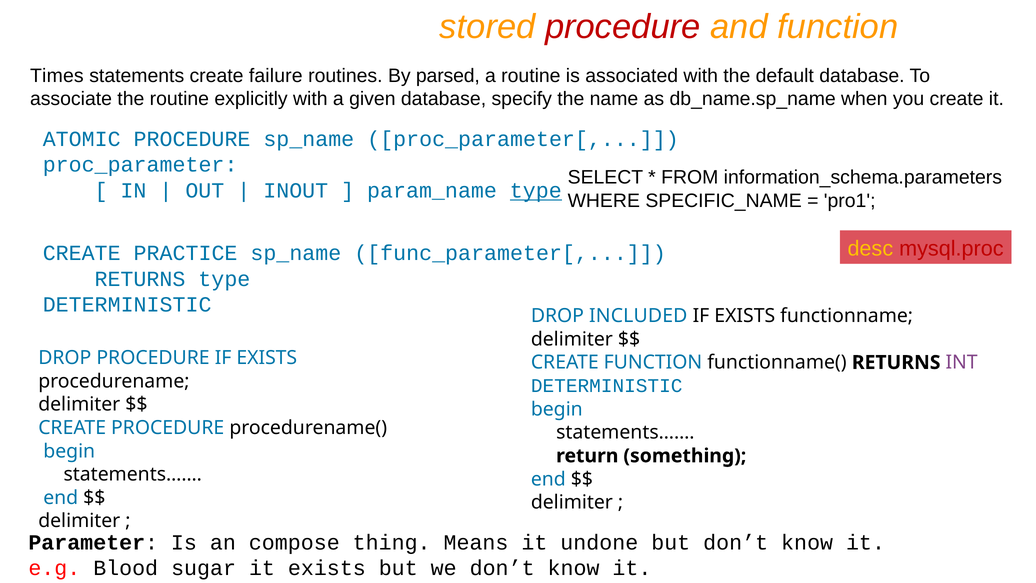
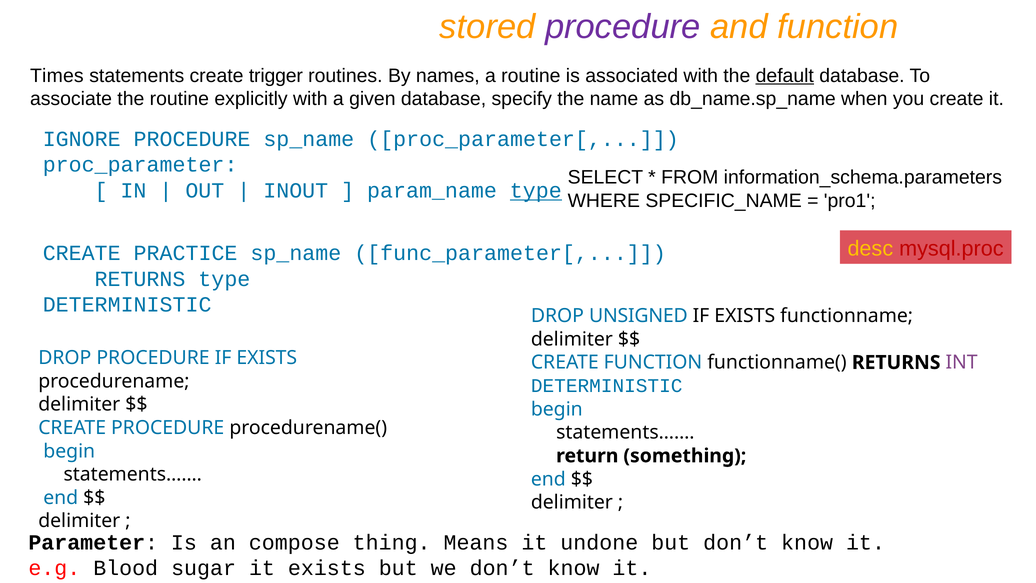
procedure at (623, 27) colour: red -> purple
failure: failure -> trigger
parsed: parsed -> names
default underline: none -> present
ATOMIC: ATOMIC -> IGNORE
INCLUDED: INCLUDED -> UNSIGNED
